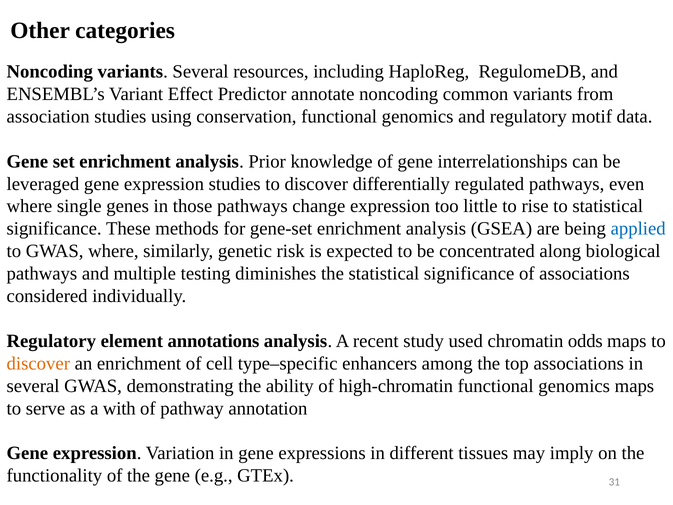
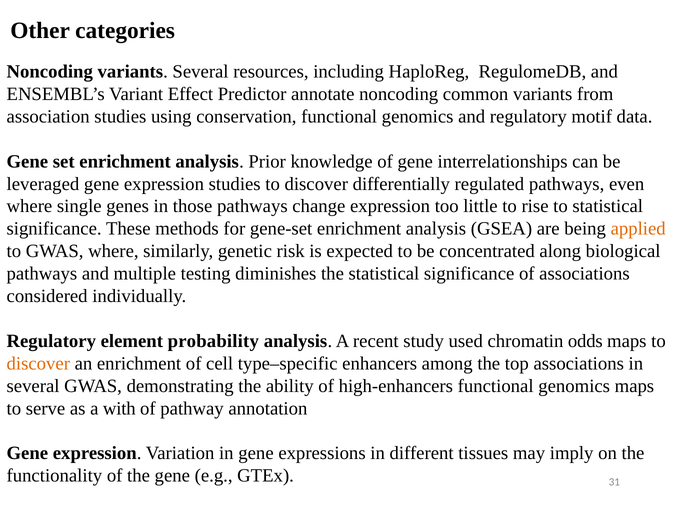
applied colour: blue -> orange
annotations: annotations -> probability
high-chromatin: high-chromatin -> high-enhancers
